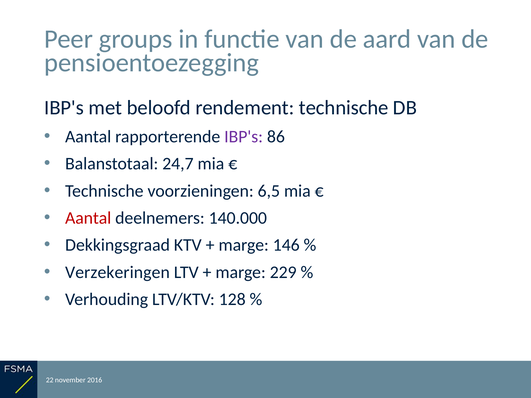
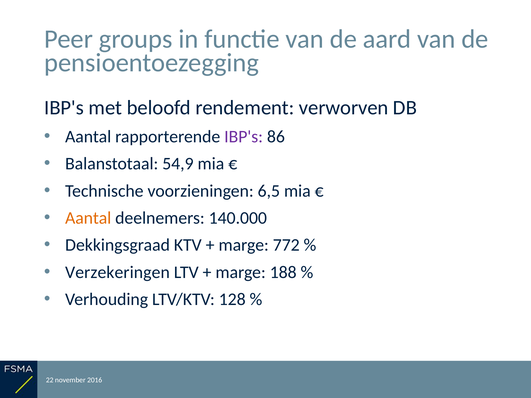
rendement technische: technische -> verworven
24,7: 24,7 -> 54,9
Aantal at (88, 218) colour: red -> orange
146: 146 -> 772
229: 229 -> 188
